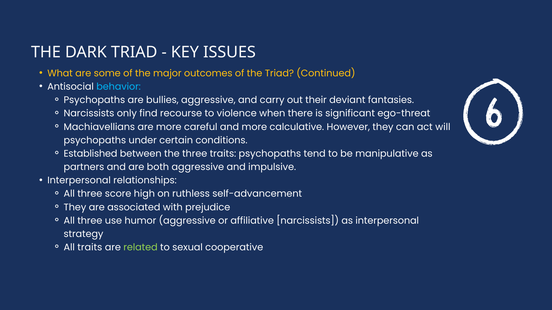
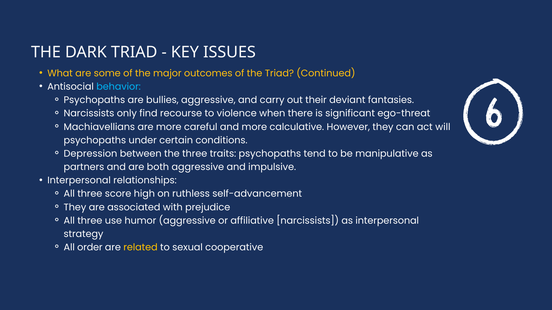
Established: Established -> Depression
All traits: traits -> order
related colour: light green -> yellow
